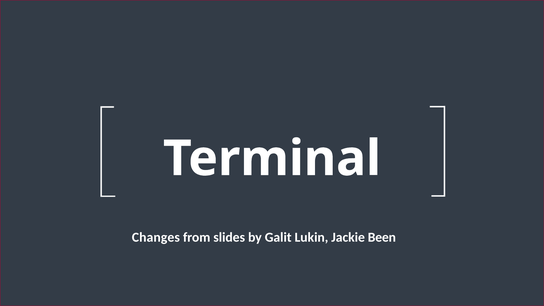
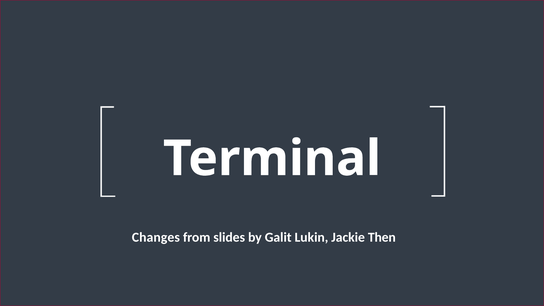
Been: Been -> Then
